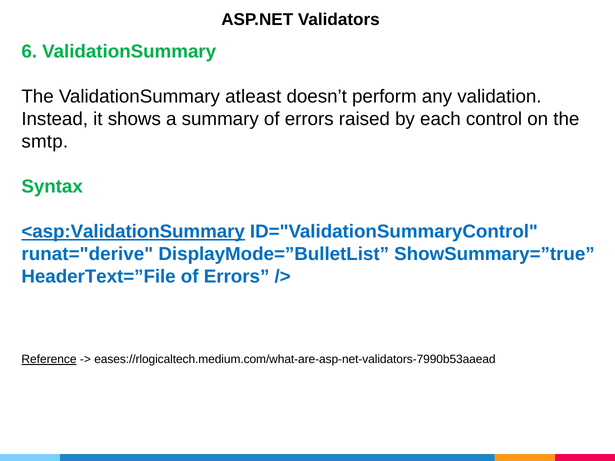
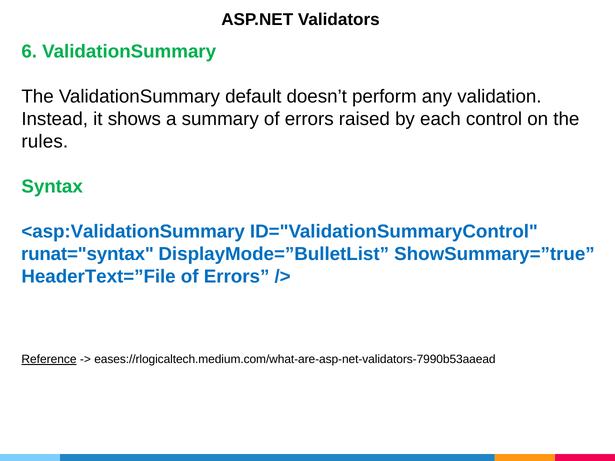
atleast: atleast -> default
smtp: smtp -> rules
<asp:ValidationSummary underline: present -> none
runat="derive: runat="derive -> runat="syntax
